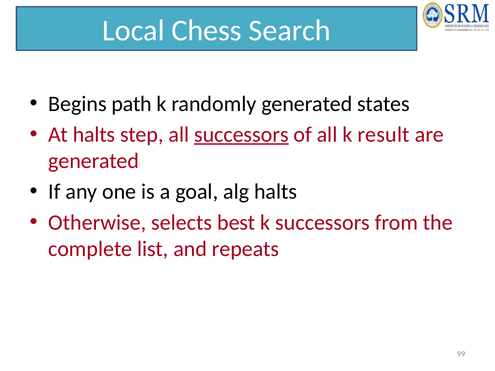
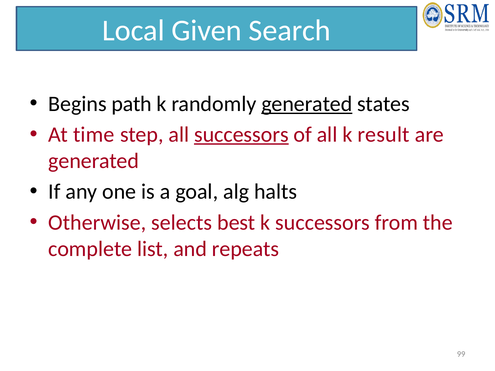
Chess: Chess -> Given
generated at (307, 104) underline: none -> present
At halts: halts -> time
